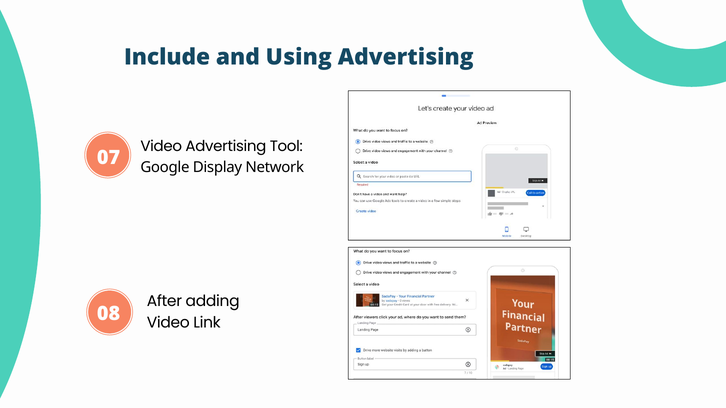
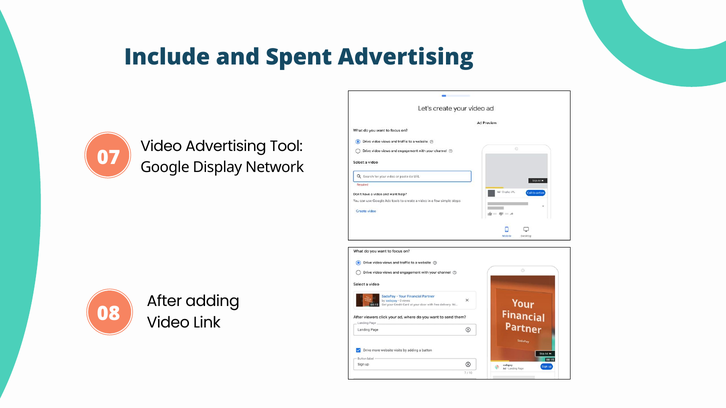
Using: Using -> Spent
